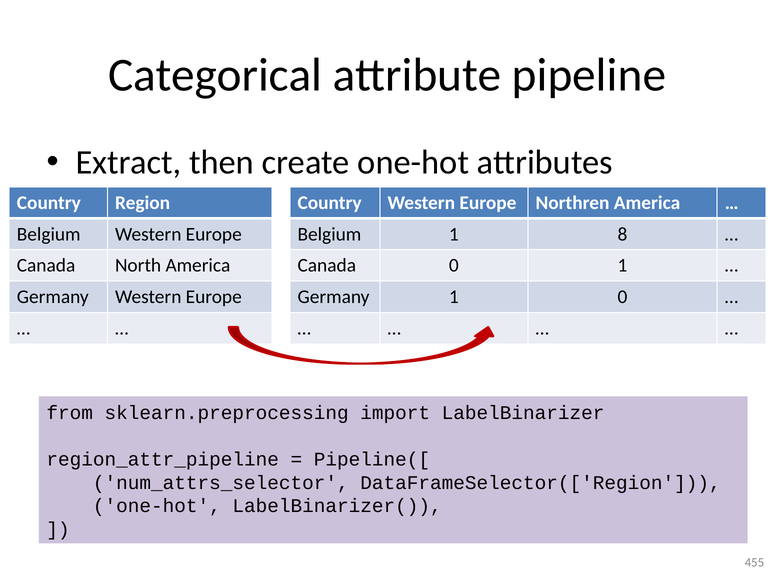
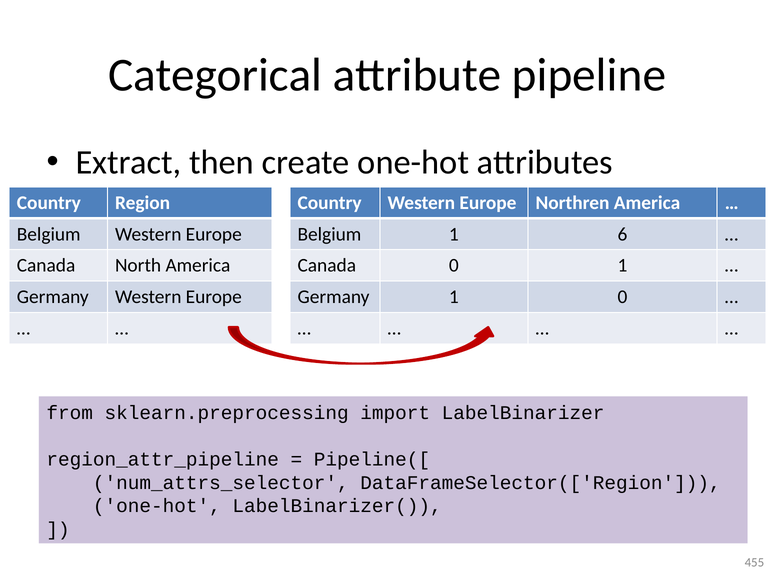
8: 8 -> 6
